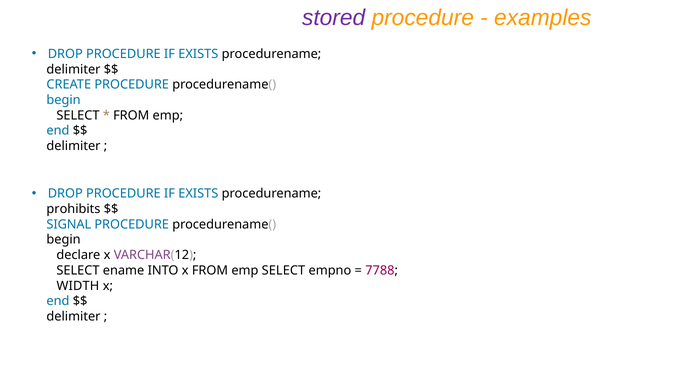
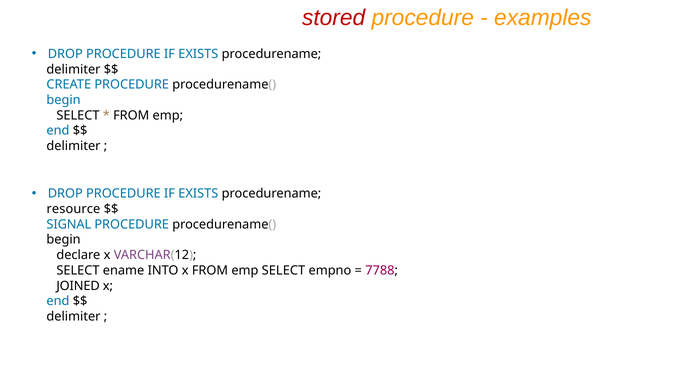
stored colour: purple -> red
prohibits: prohibits -> resource
WIDTH: WIDTH -> JOINED
